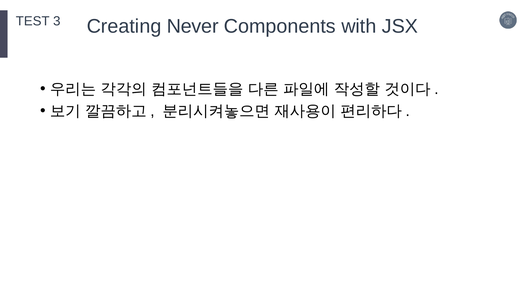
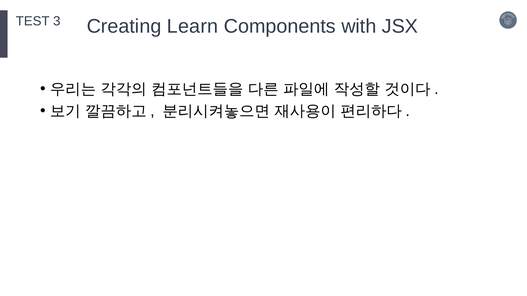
Never: Never -> Learn
